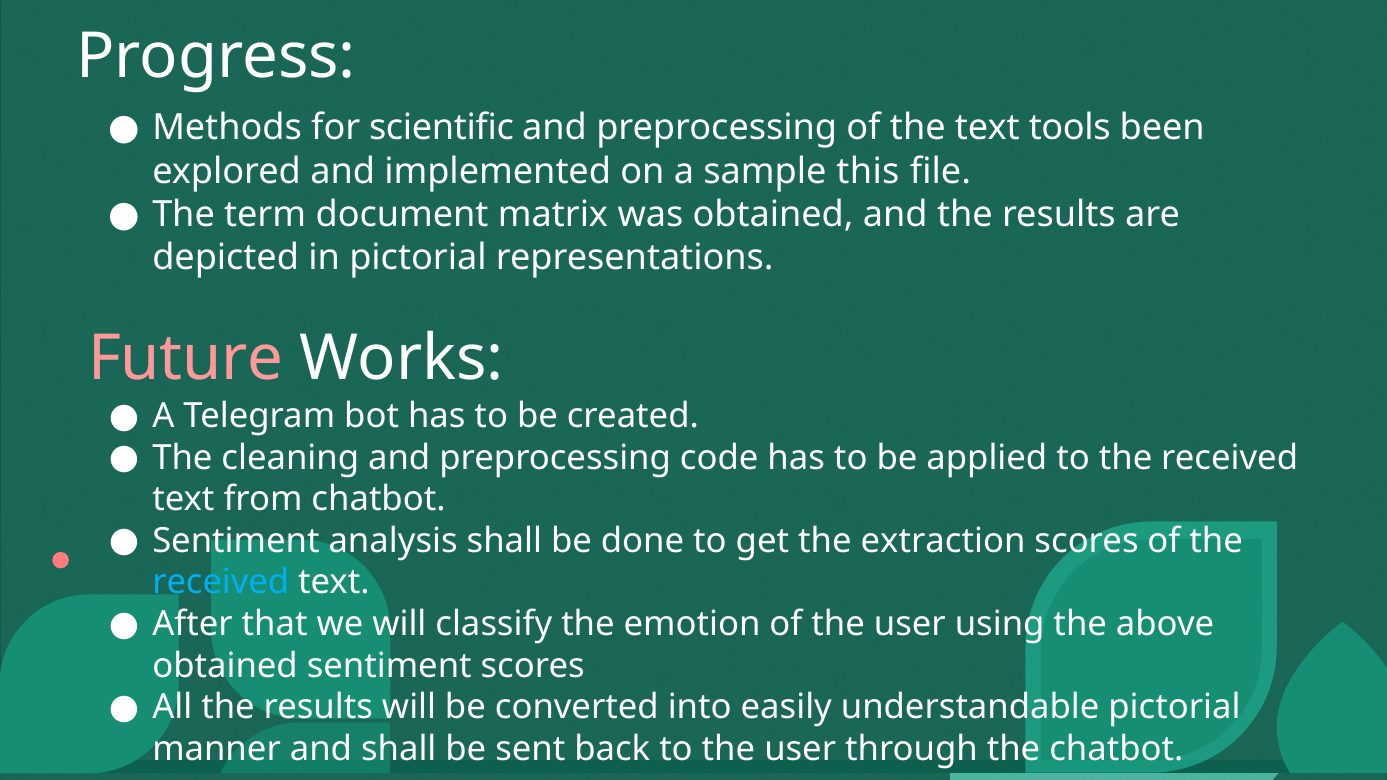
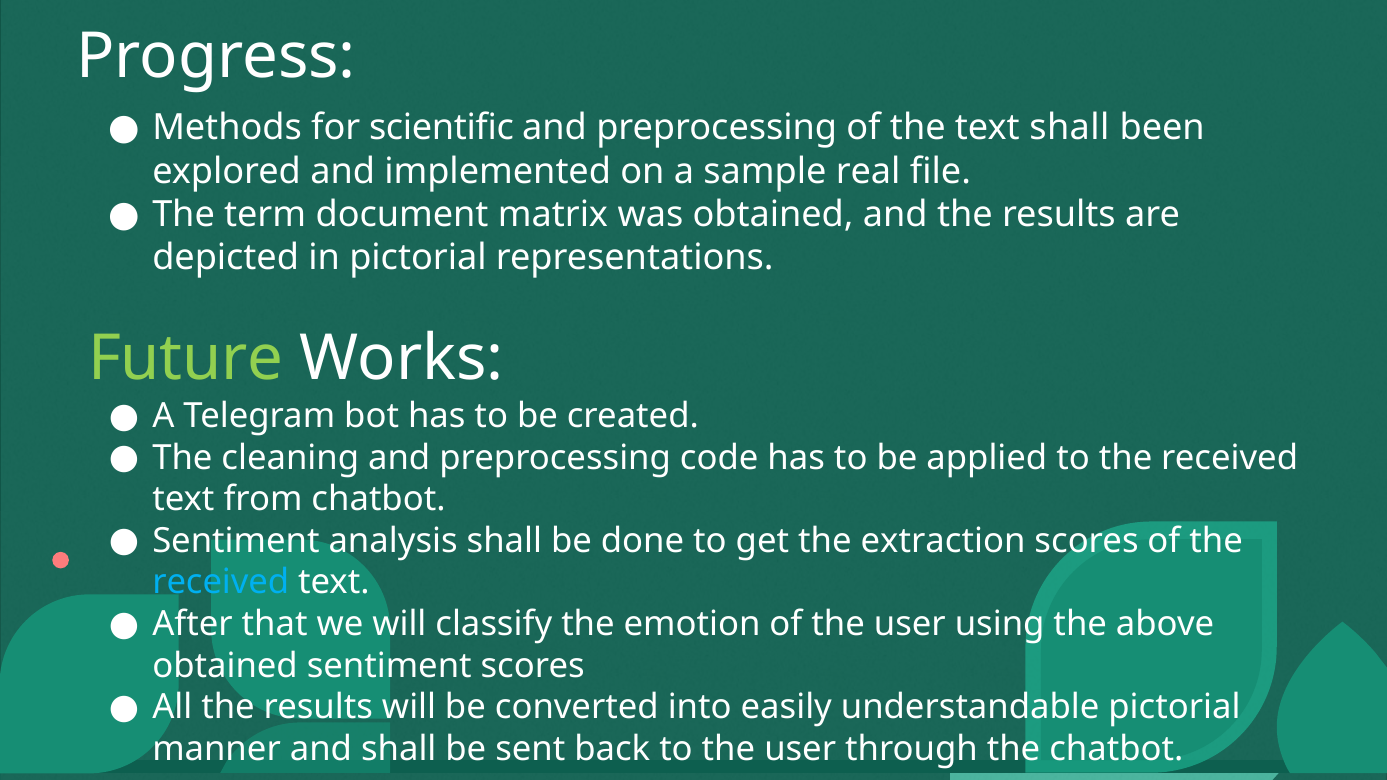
text tools: tools -> shall
this: this -> real
Future colour: pink -> light green
